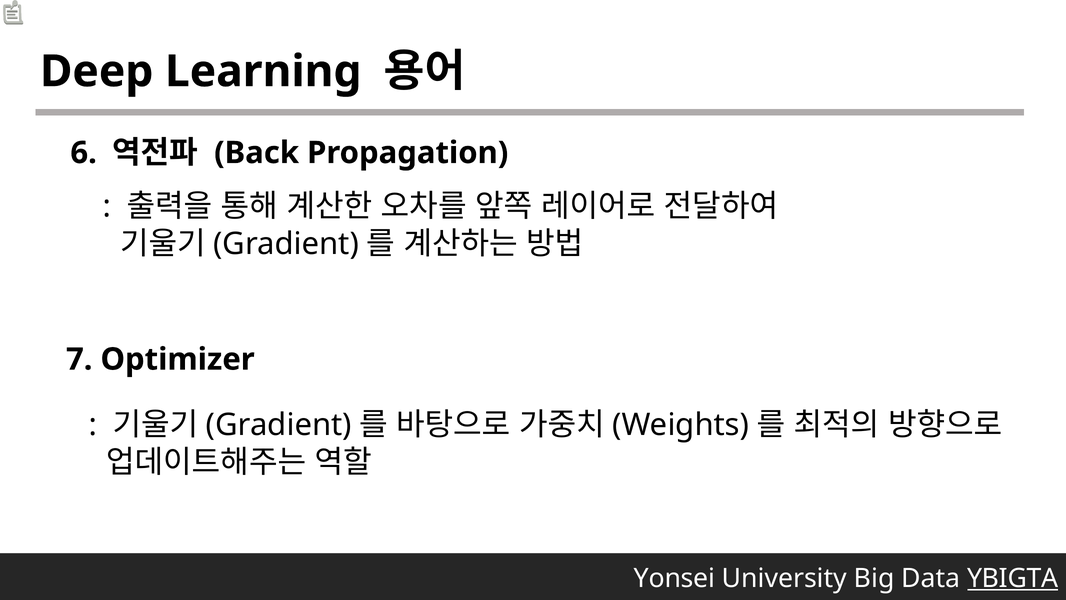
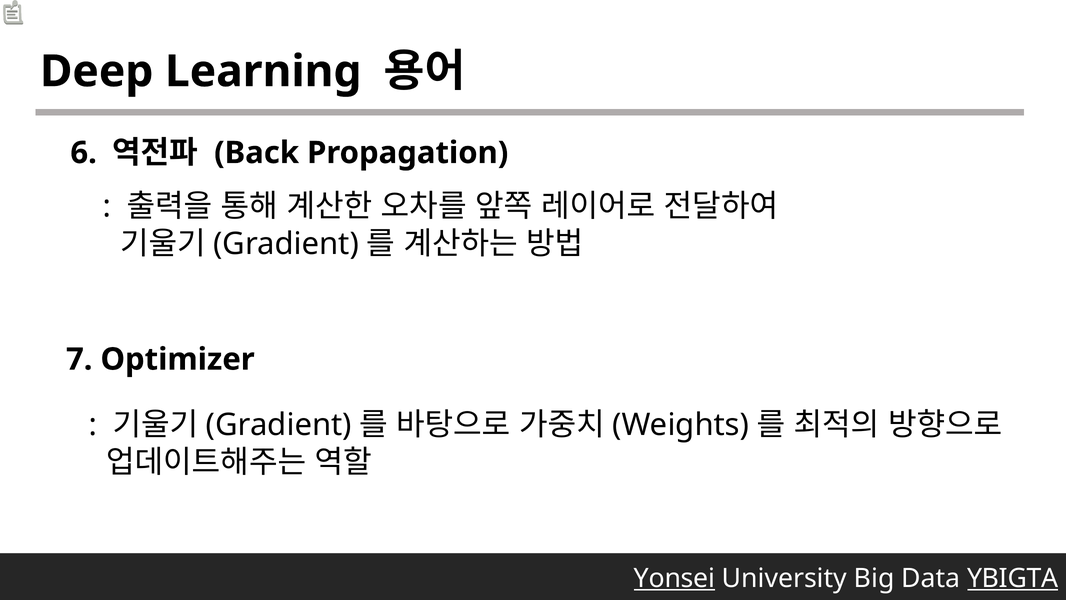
Yonsei underline: none -> present
